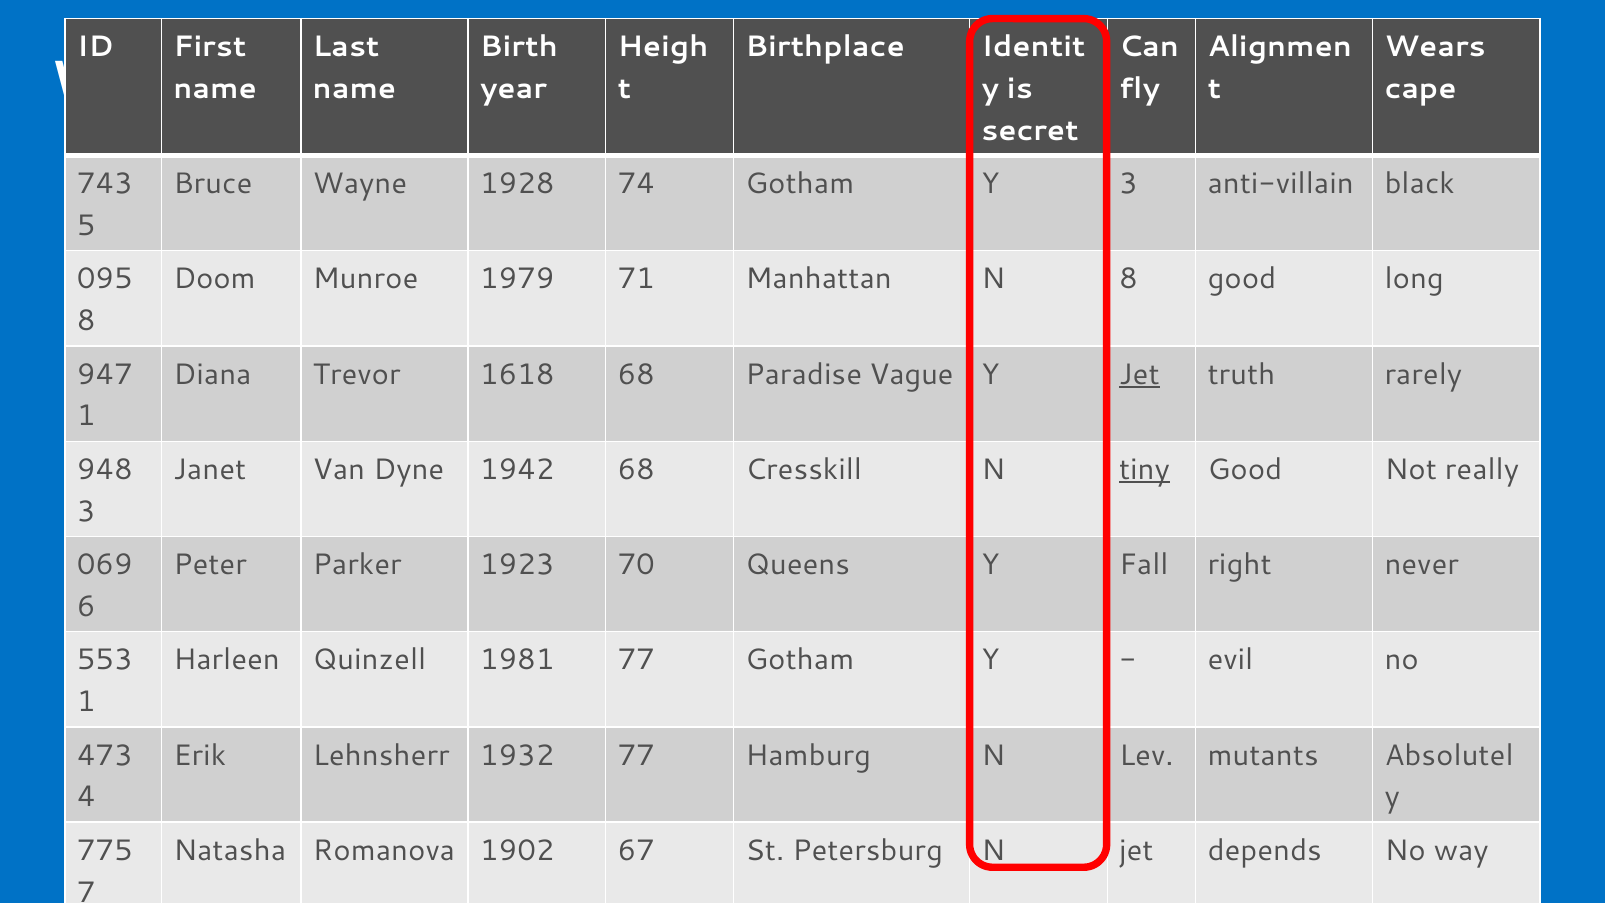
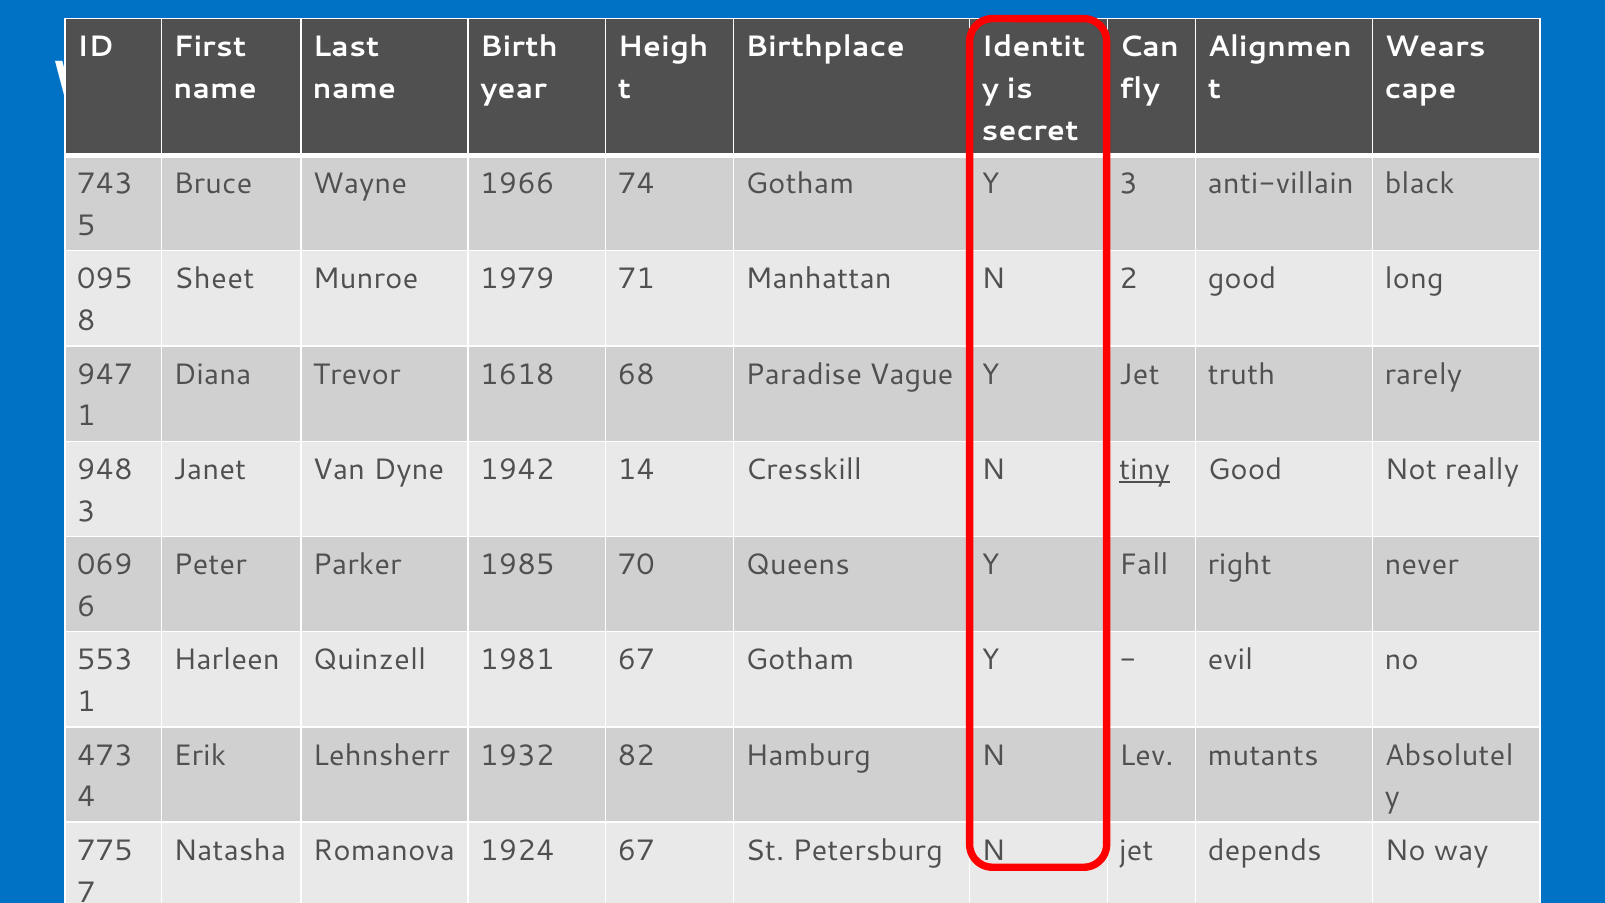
1928: 1928 -> 1966
Doom at (214, 279): Doom -> Sheet
N 8: 8 -> 2
Jet at (1139, 374) underline: present -> none
1942 68: 68 -> 14
1923: 1923 -> 1985
1981 77: 77 -> 67
1932 77: 77 -> 82
1902: 1902 -> 1924
